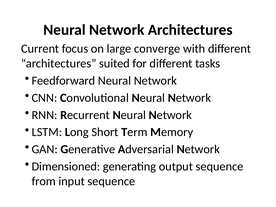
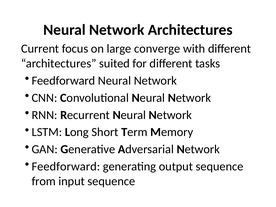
Dimensioned at (66, 166): Dimensioned -> Feedforward
